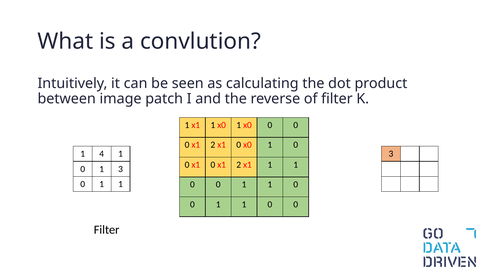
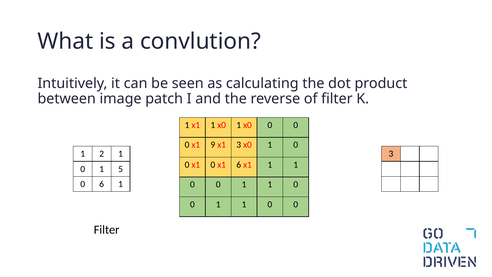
2 at (213, 145): 2 -> 9
0 at (239, 145): 0 -> 3
4: 4 -> 2
2 at (239, 165): 2 -> 6
1 3: 3 -> 5
1 at (102, 184): 1 -> 6
